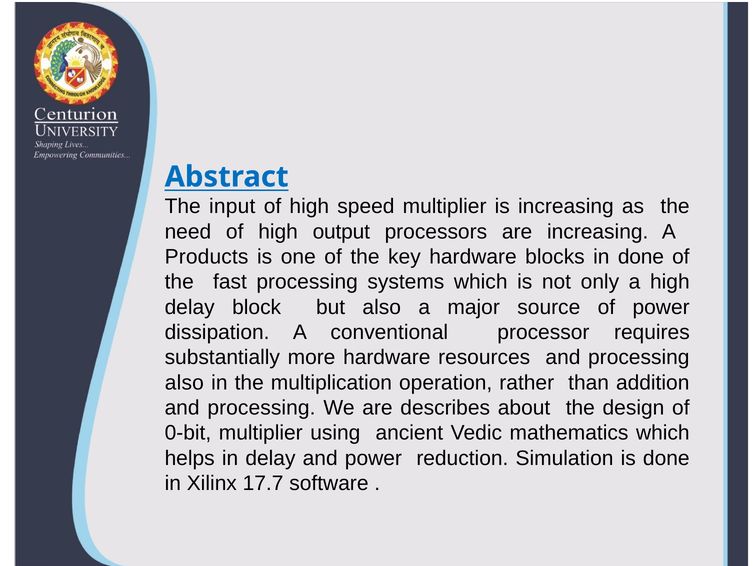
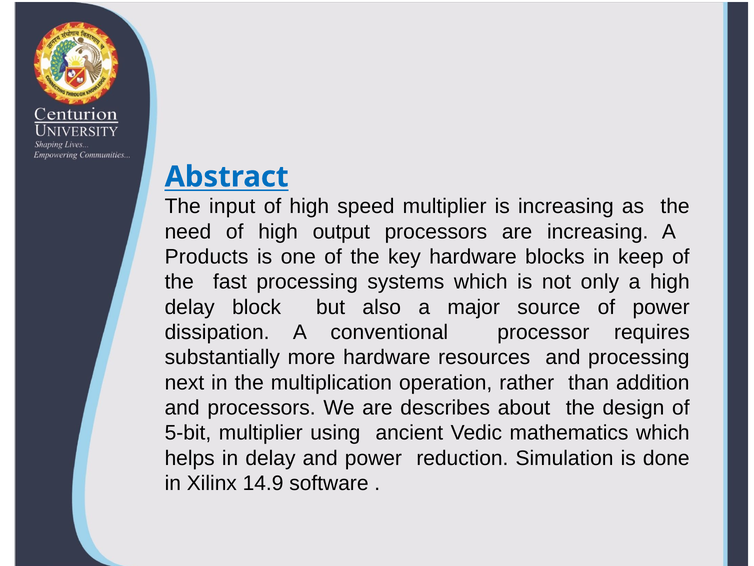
in done: done -> keep
also at (184, 382): also -> next
processing at (261, 407): processing -> processors
0-bit: 0-bit -> 5-bit
17.7: 17.7 -> 14.9
